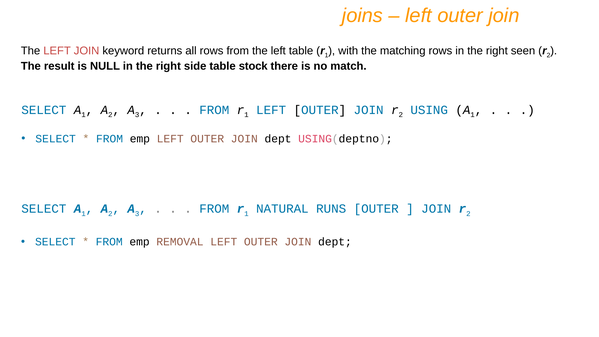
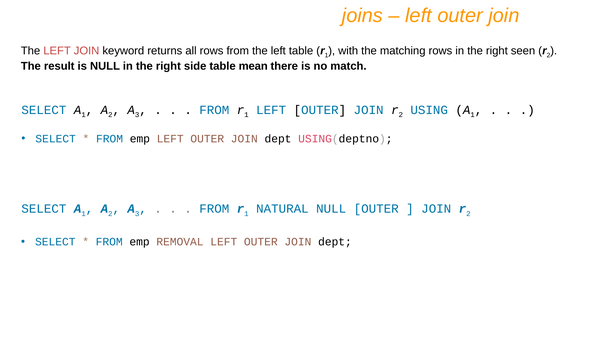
stock: stock -> mean
NATURAL RUNS: RUNS -> NULL
